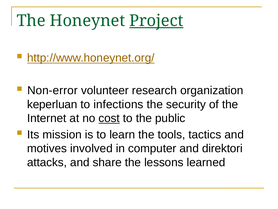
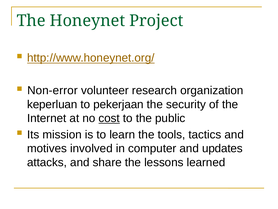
Project underline: present -> none
infections: infections -> pekerjaan
direktori: direktori -> updates
